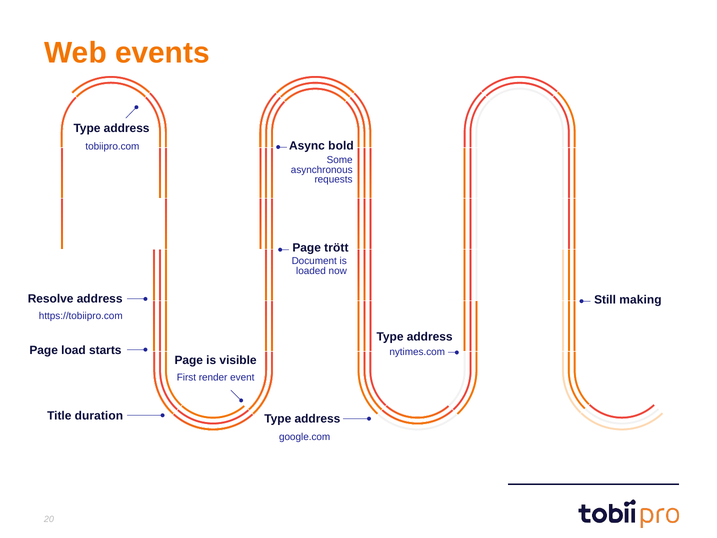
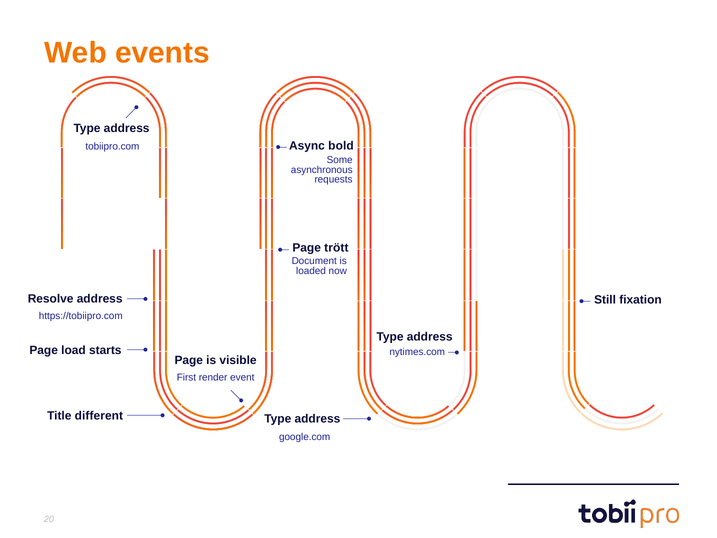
making: making -> fixation
duration: duration -> different
